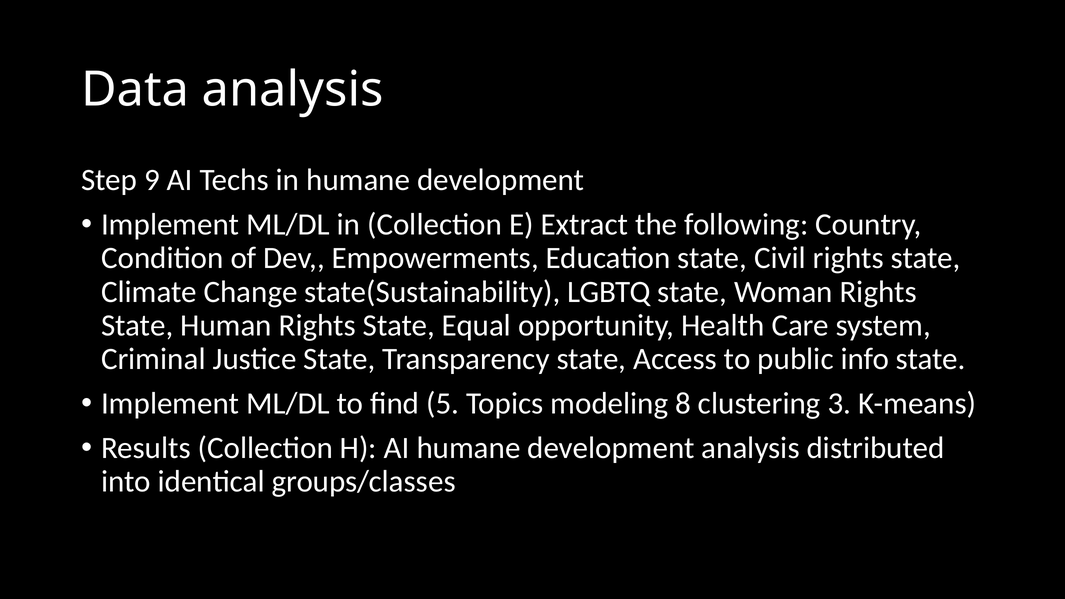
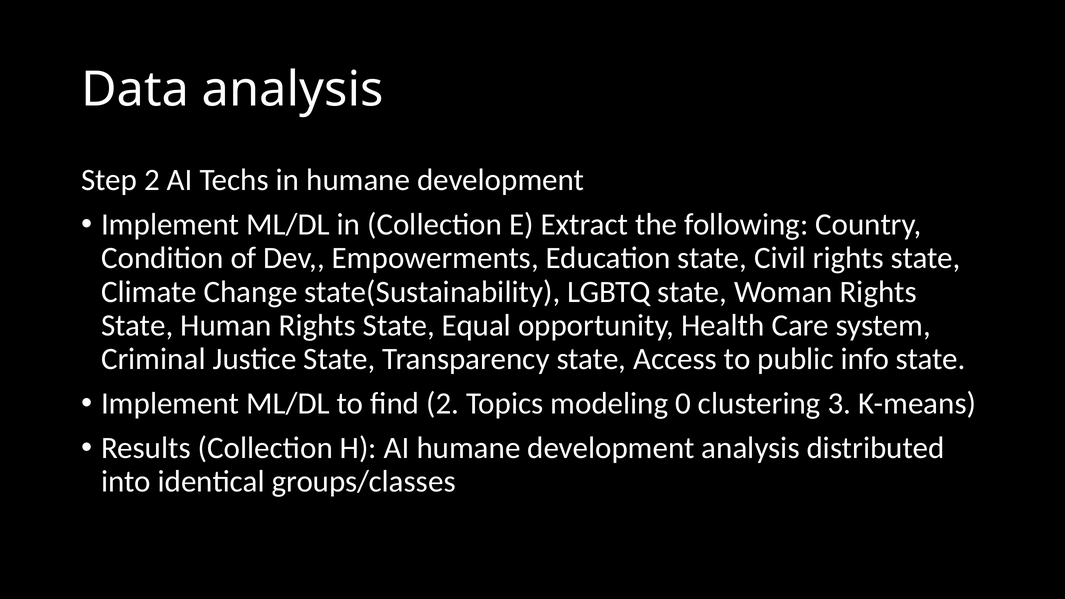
Step 9: 9 -> 2
find 5: 5 -> 2
8: 8 -> 0
